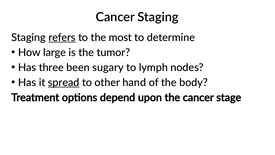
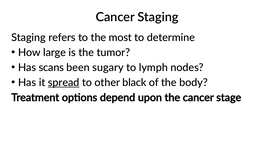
refers underline: present -> none
three: three -> scans
hand: hand -> black
